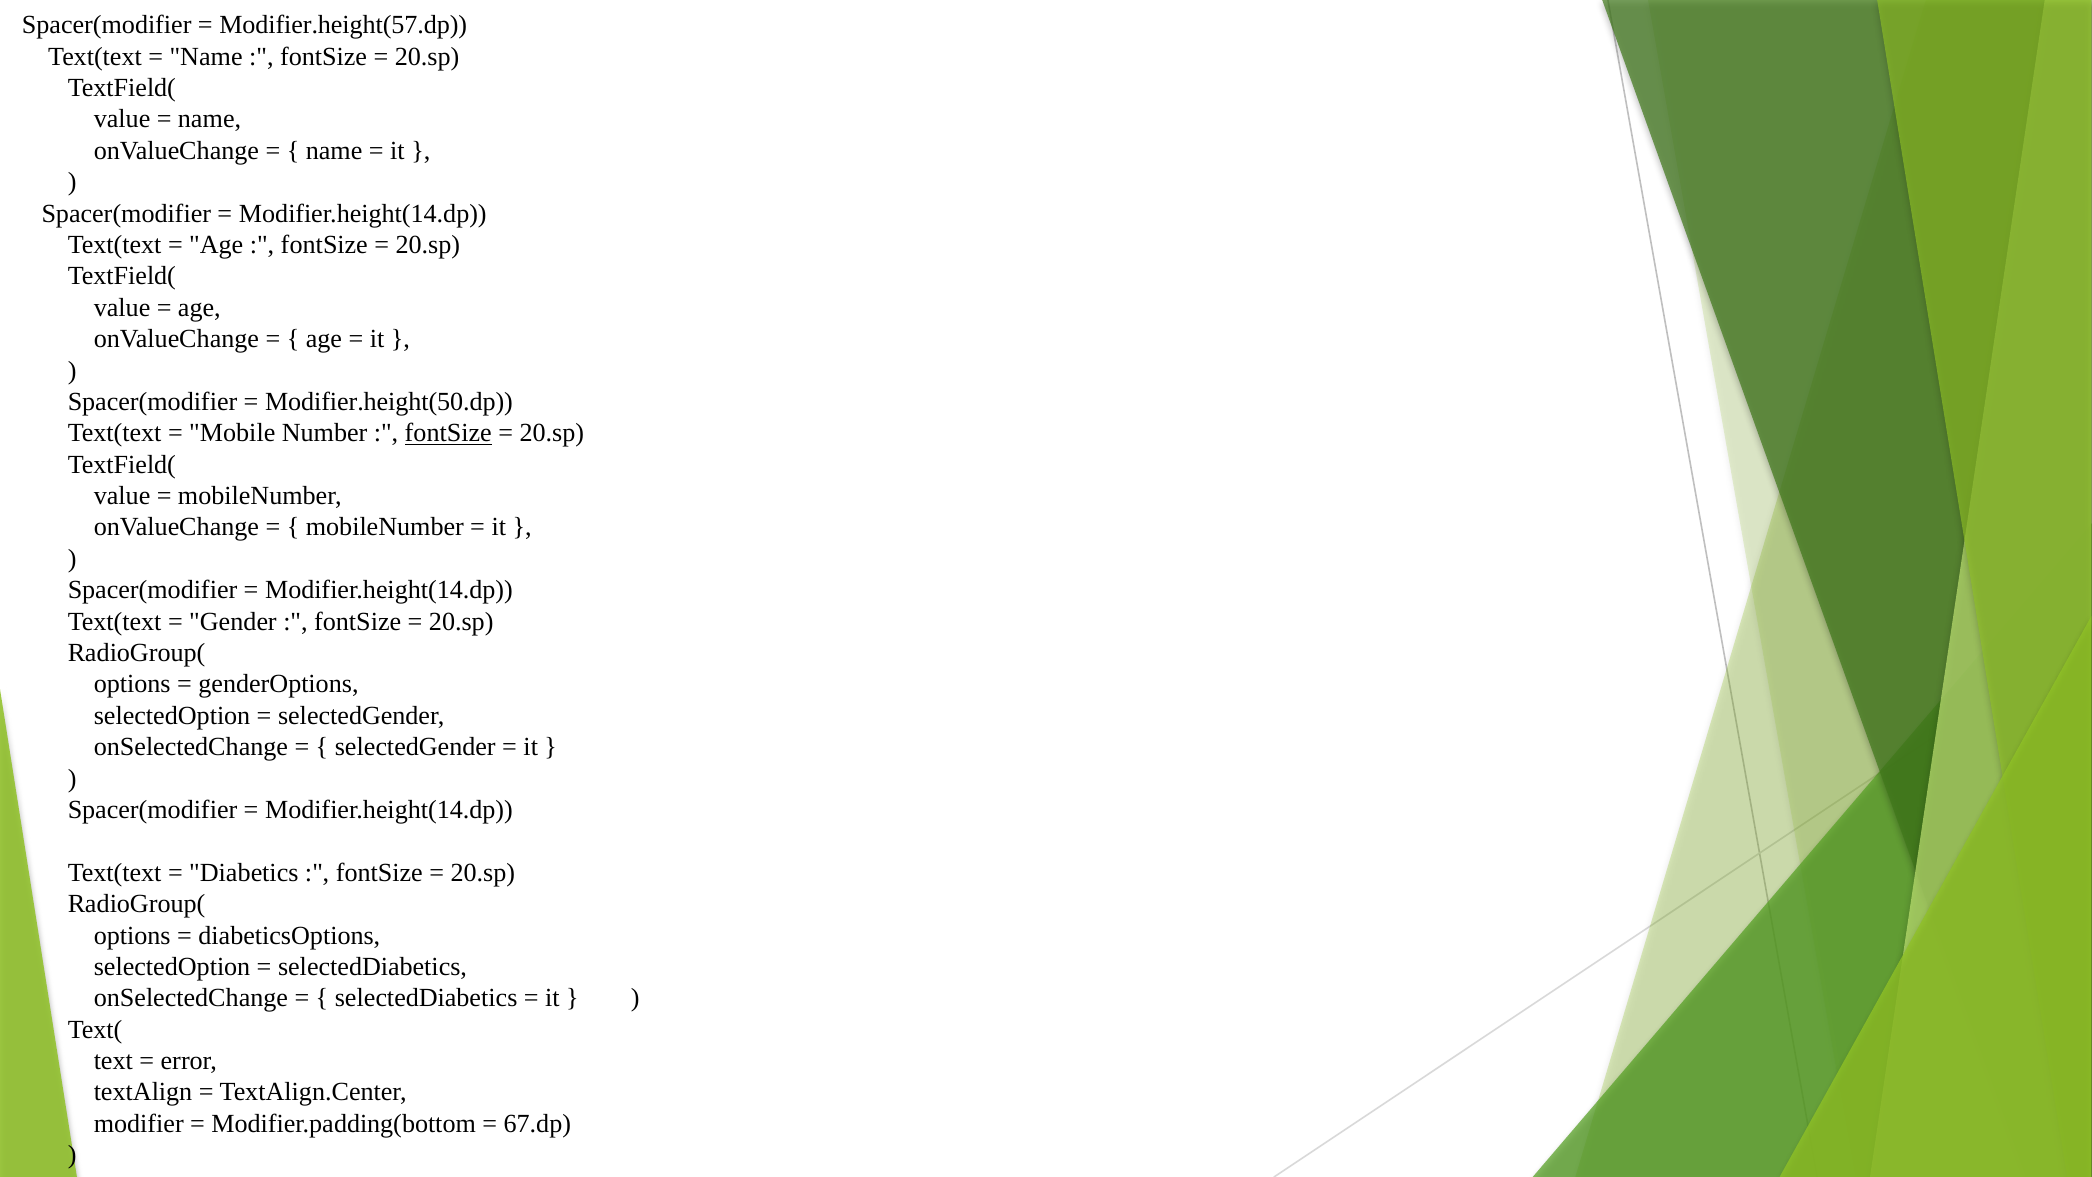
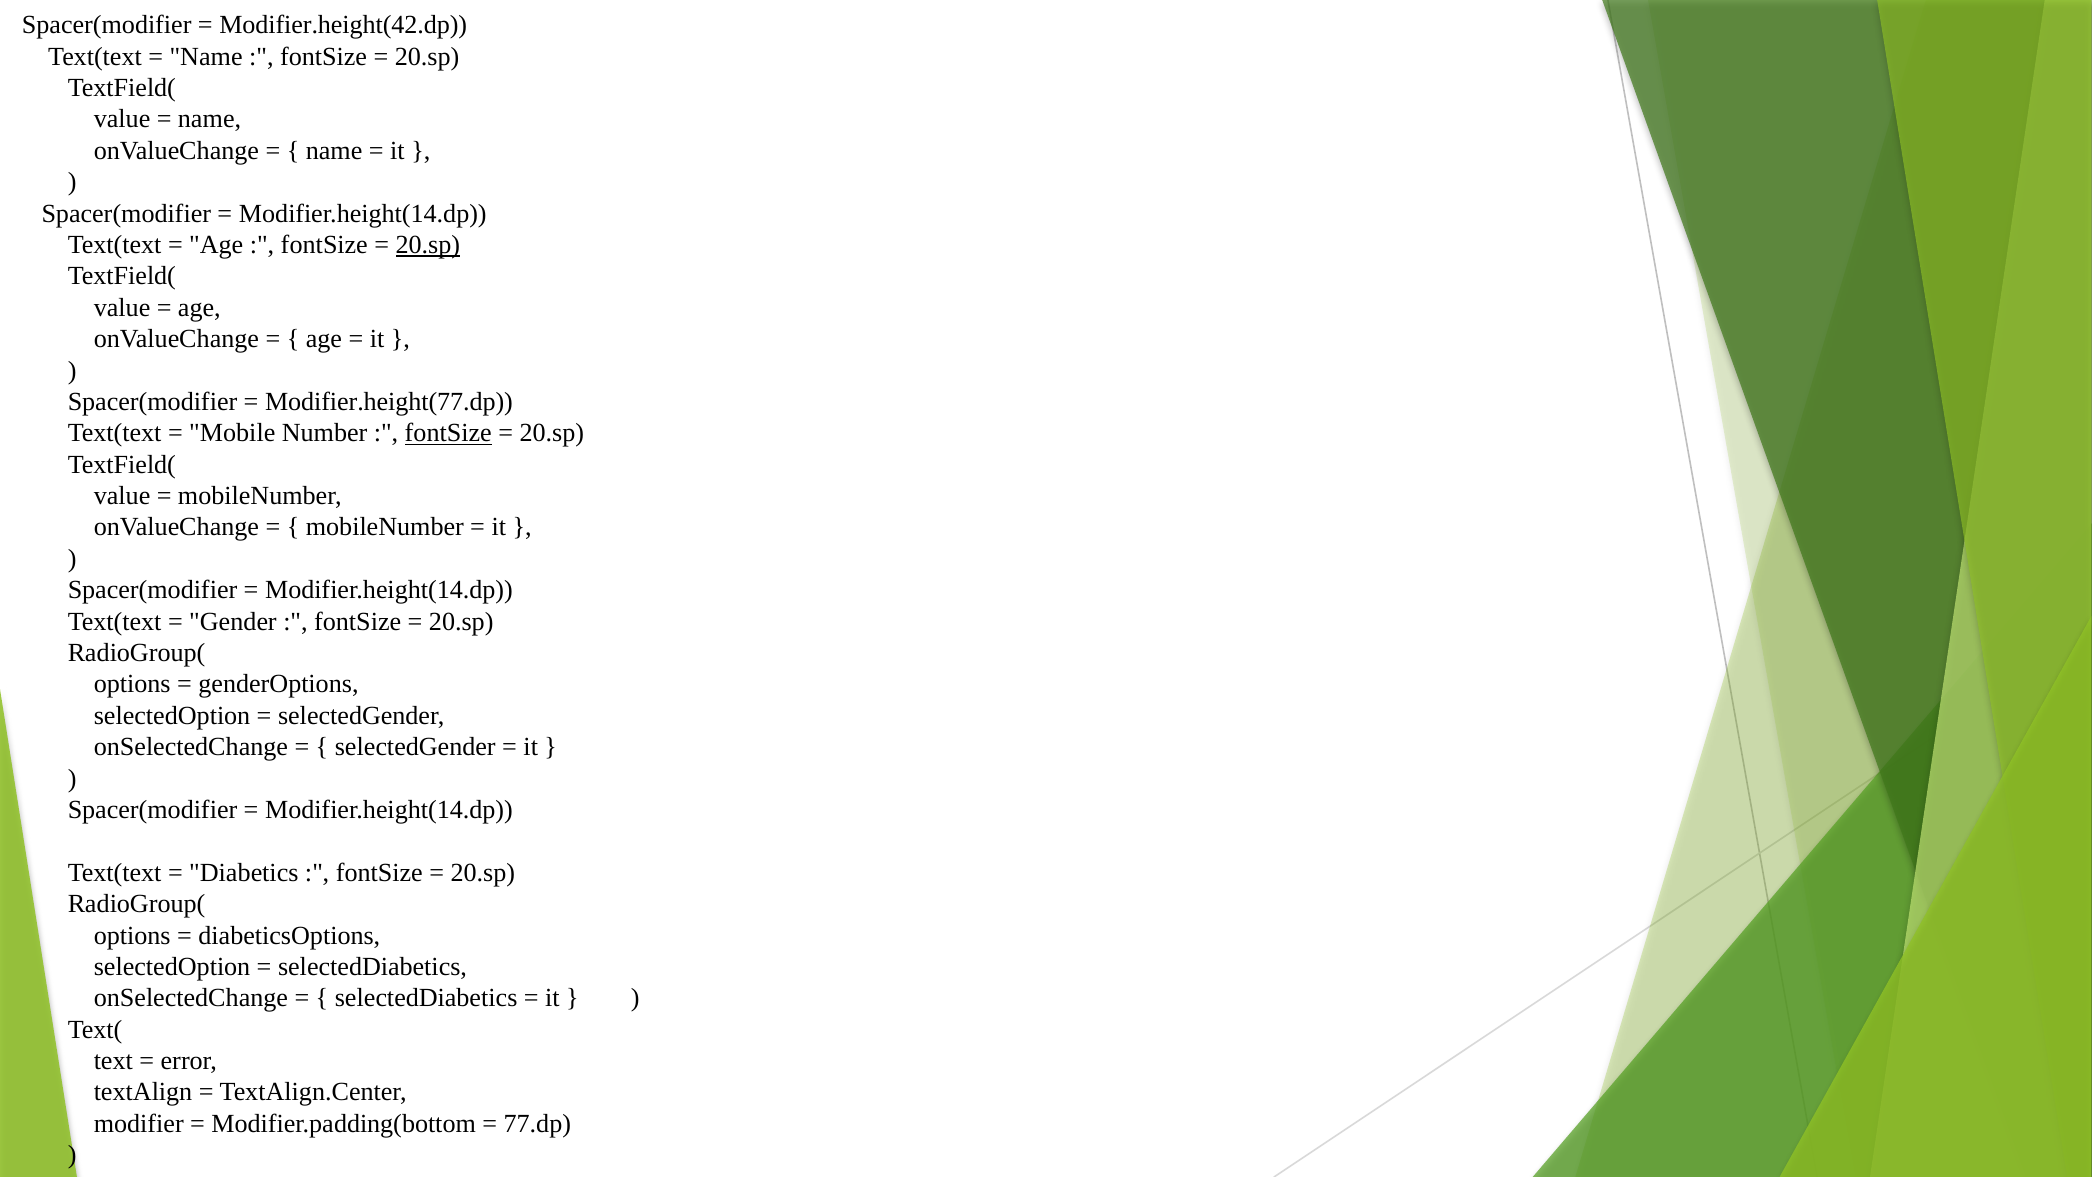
Modifier.height(57.dp: Modifier.height(57.dp -> Modifier.height(42.dp
20.sp at (428, 245) underline: none -> present
Modifier.height(50.dp: Modifier.height(50.dp -> Modifier.height(77.dp
67.dp: 67.dp -> 77.dp
